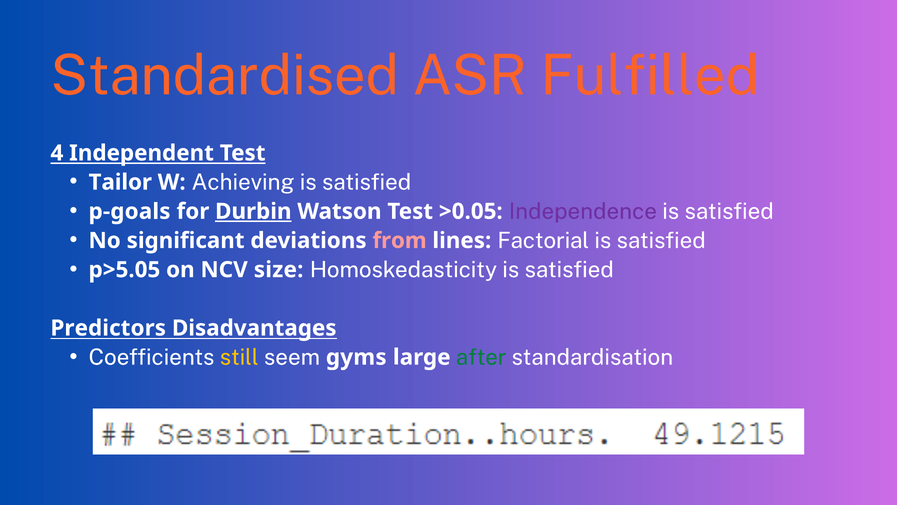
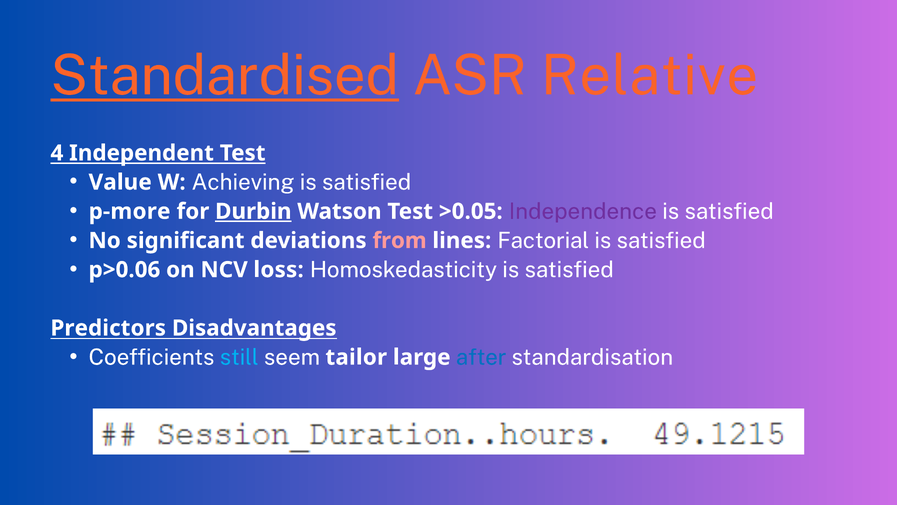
Standardised underline: none -> present
Fulfilled: Fulfilled -> Relative
Tailor: Tailor -> Value
p-goals: p-goals -> p-more
p>5.05: p>5.05 -> p>0.06
size: size -> loss
still colour: yellow -> light blue
gyms: gyms -> tailor
after colour: green -> blue
